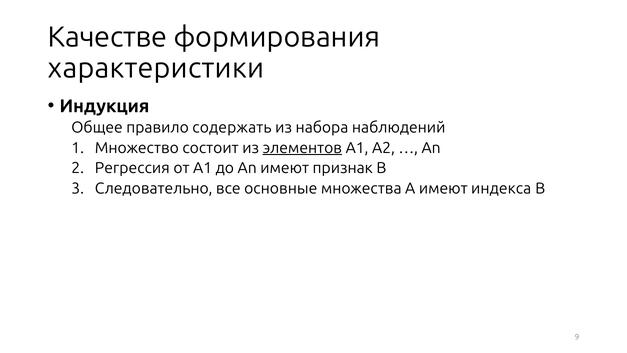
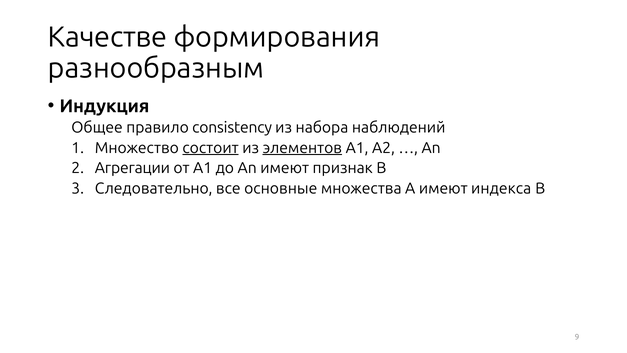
характеристики: характеристики -> разнообразным
содержать: содержать -> consistency
состоит underline: none -> present
Регрессия: Регрессия -> Агрегации
